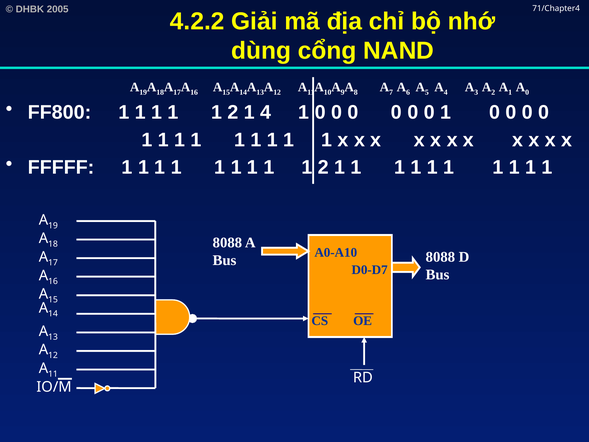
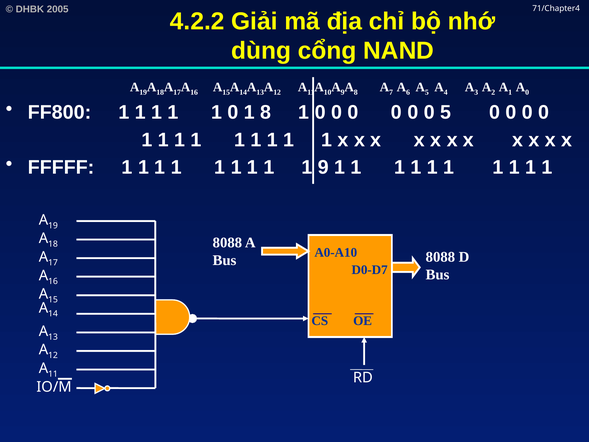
2 at (233, 112): 2 -> 0
1 4: 4 -> 8
1 at (446, 112): 1 -> 5
2 at (323, 167): 2 -> 9
